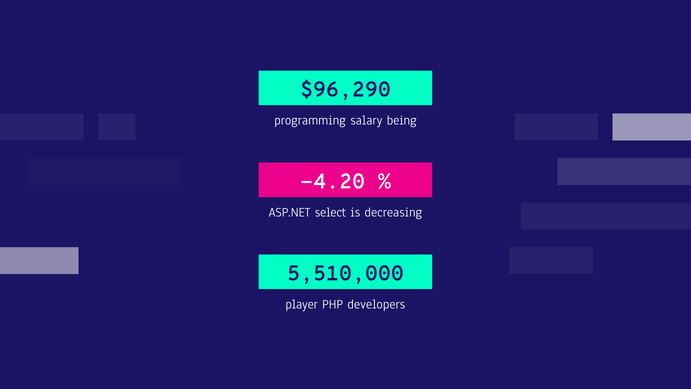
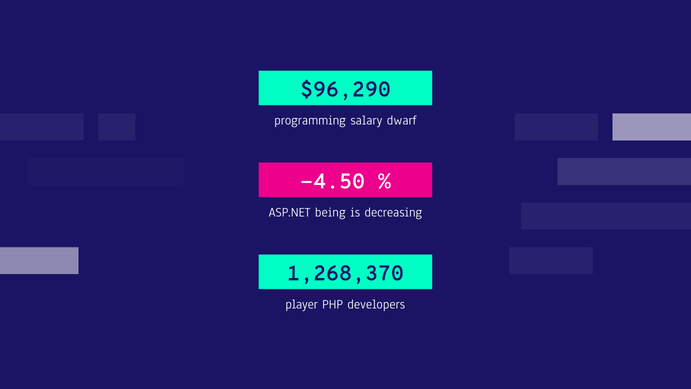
being: being -> dwarf
-4.20: -4.20 -> -4.50
select: select -> being
5,510,000: 5,510,000 -> 1,268,370
